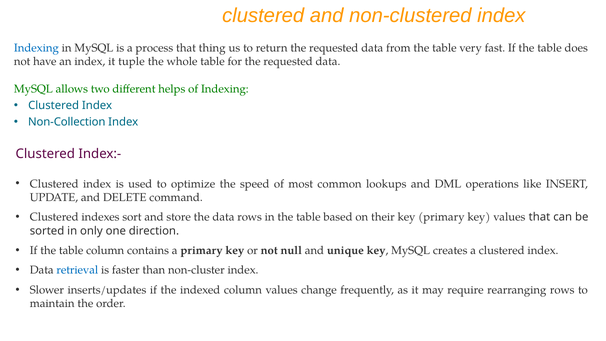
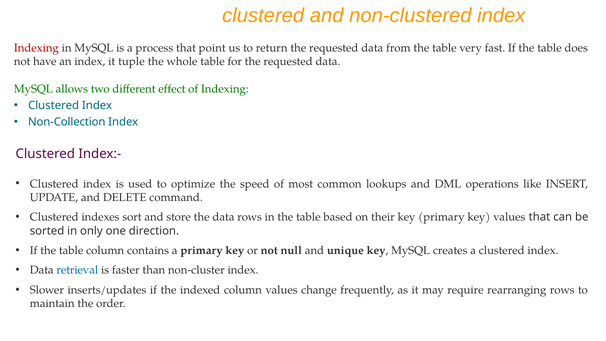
Indexing at (36, 48) colour: blue -> red
thing: thing -> point
helps: helps -> effect
